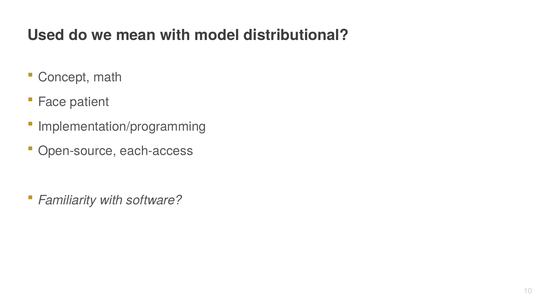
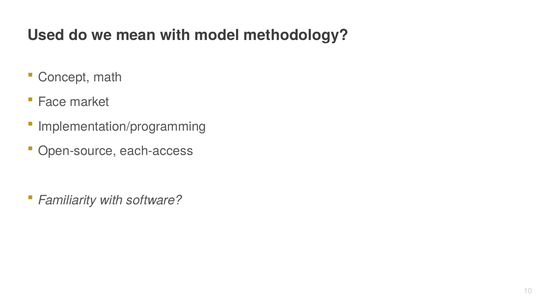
distributional: distributional -> methodology
patient: patient -> market
